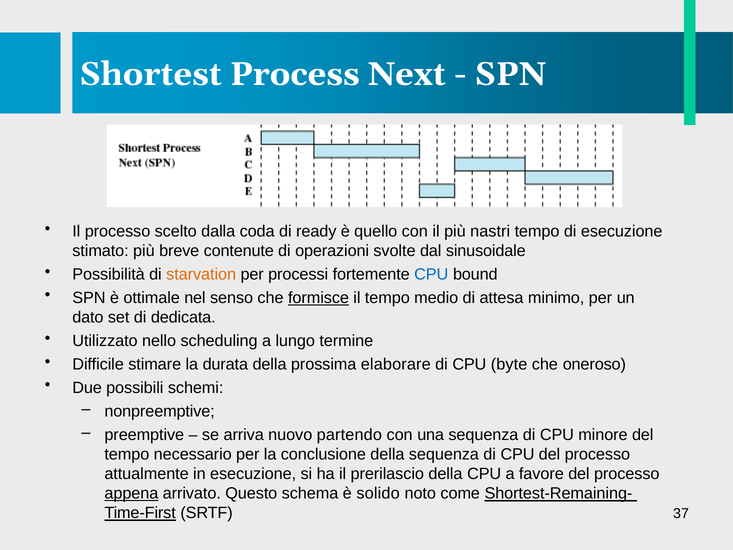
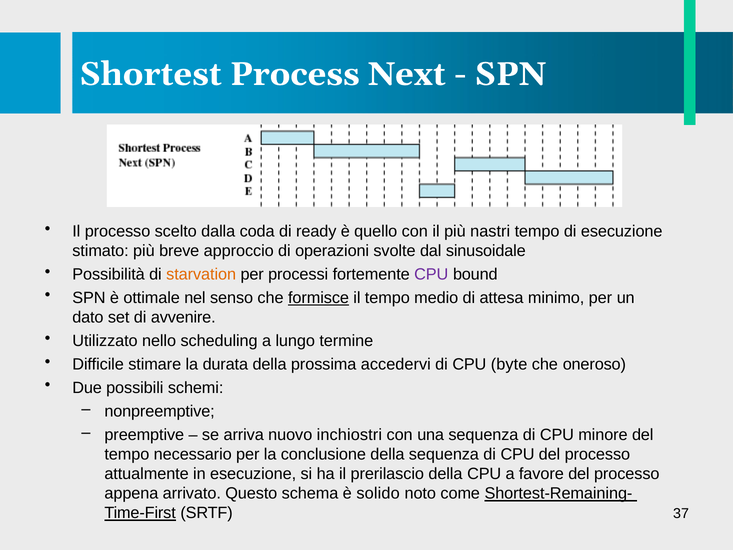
contenute: contenute -> approccio
CPU at (431, 274) colour: blue -> purple
dedicata: dedicata -> avvenire
elaborare: elaborare -> accedervi
partendo: partendo -> inchiostri
appena underline: present -> none
